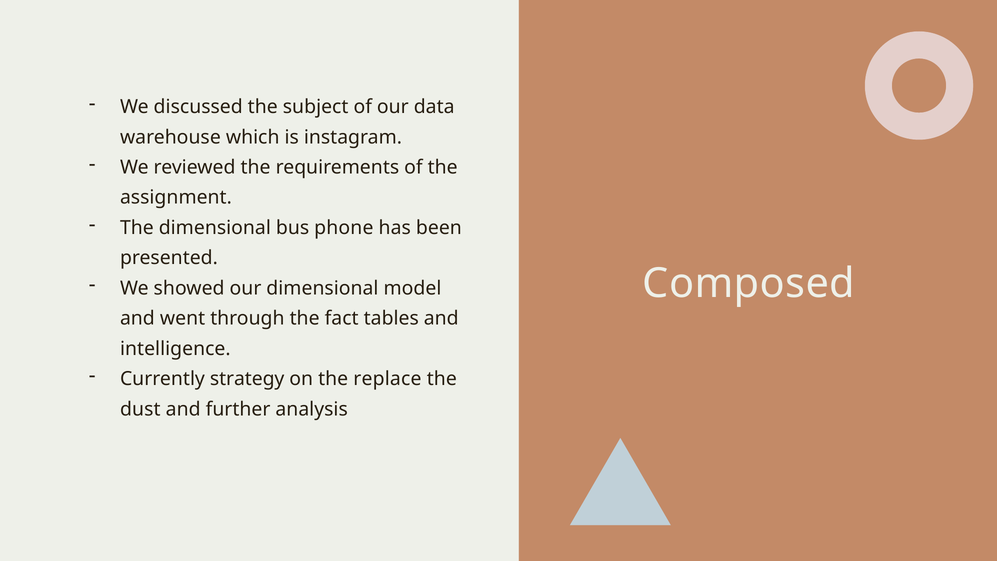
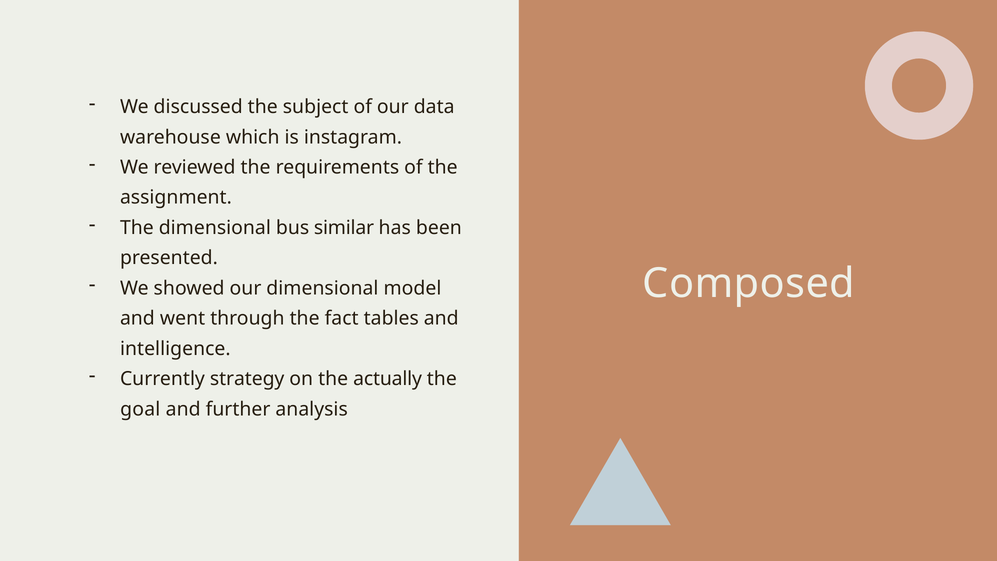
phone: phone -> similar
replace: replace -> actually
dust: dust -> goal
